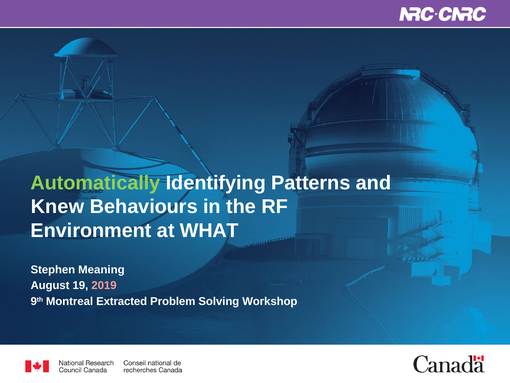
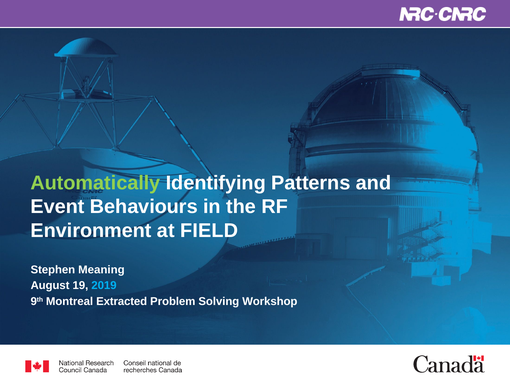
Knew: Knew -> Event
WHAT: WHAT -> FIELD
2019 colour: pink -> light blue
